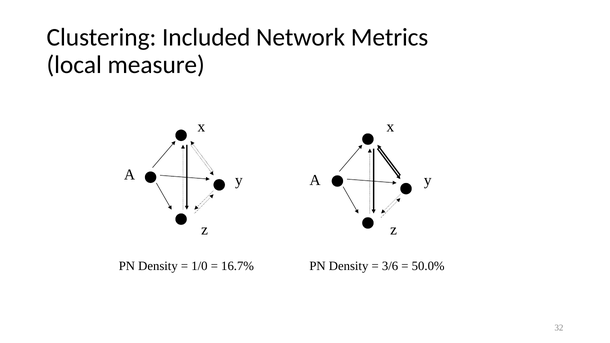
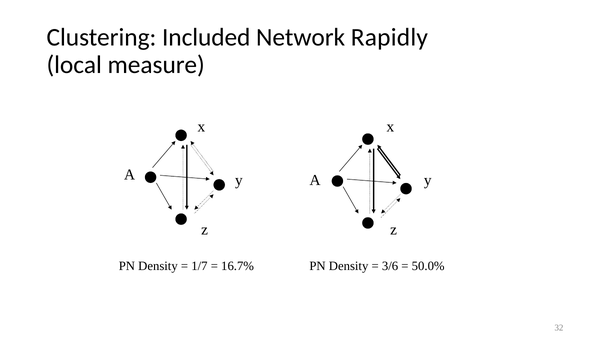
Metrics: Metrics -> Rapidly
1/0: 1/0 -> 1/7
